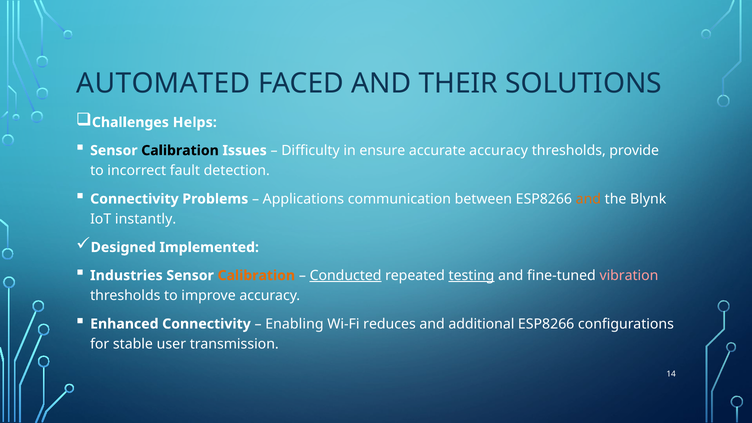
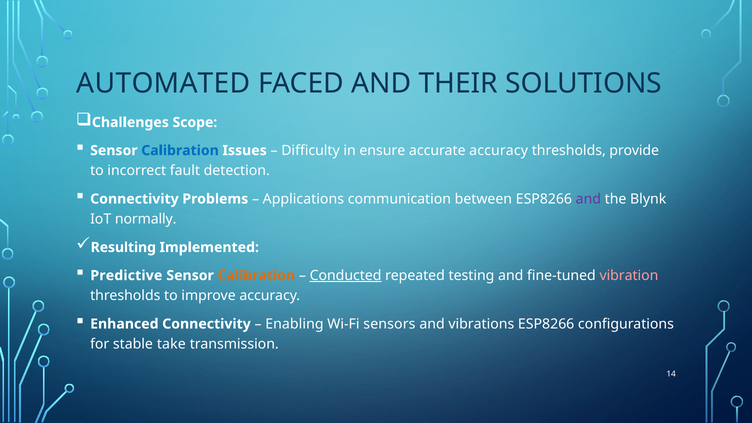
Helps: Helps -> Scope
Calibration at (180, 151) colour: black -> blue
and at (588, 199) colour: orange -> purple
instantly: instantly -> normally
Designed: Designed -> Resulting
Industries: Industries -> Predictive
testing underline: present -> none
reduces: reduces -> sensors
additional: additional -> vibrations
user: user -> take
